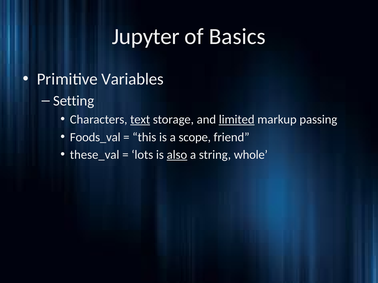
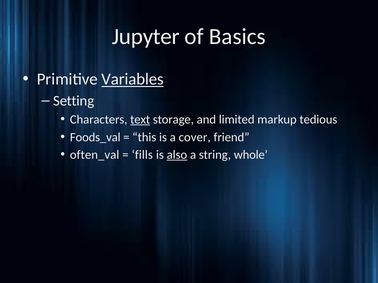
Variables underline: none -> present
limited underline: present -> none
passing: passing -> tedious
scope: scope -> cover
these_val: these_val -> often_val
lots: lots -> fills
